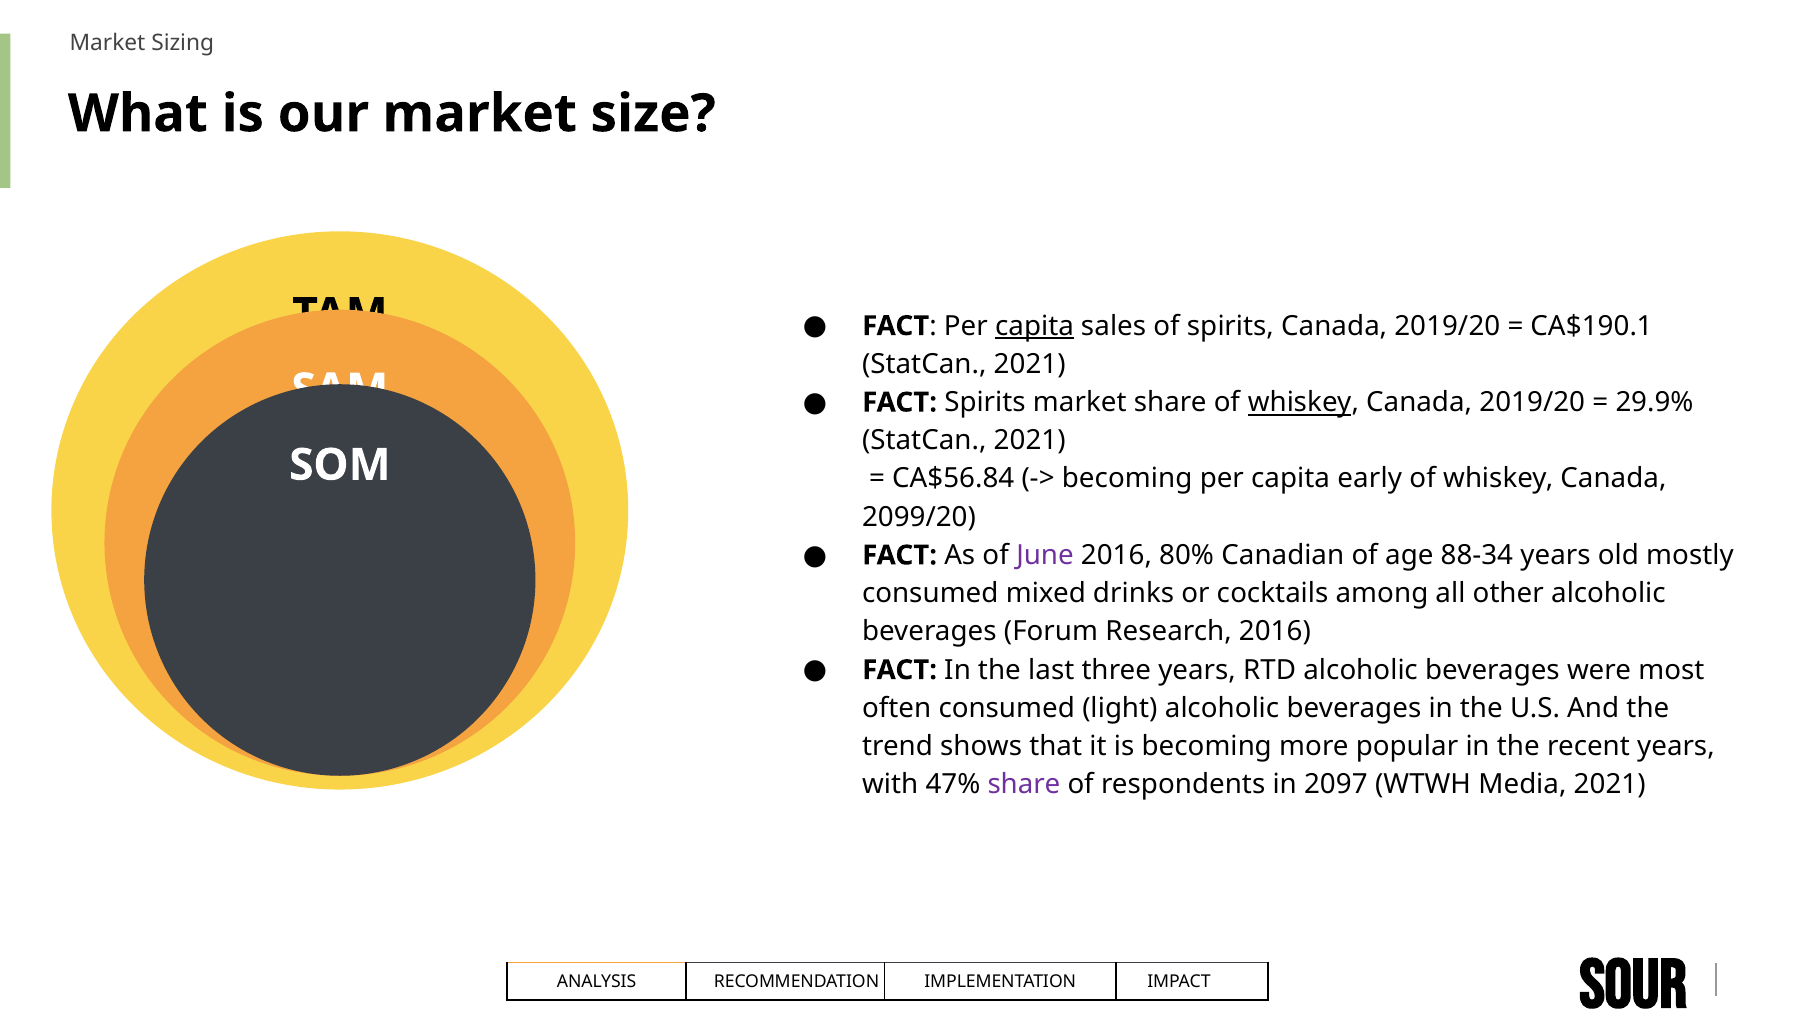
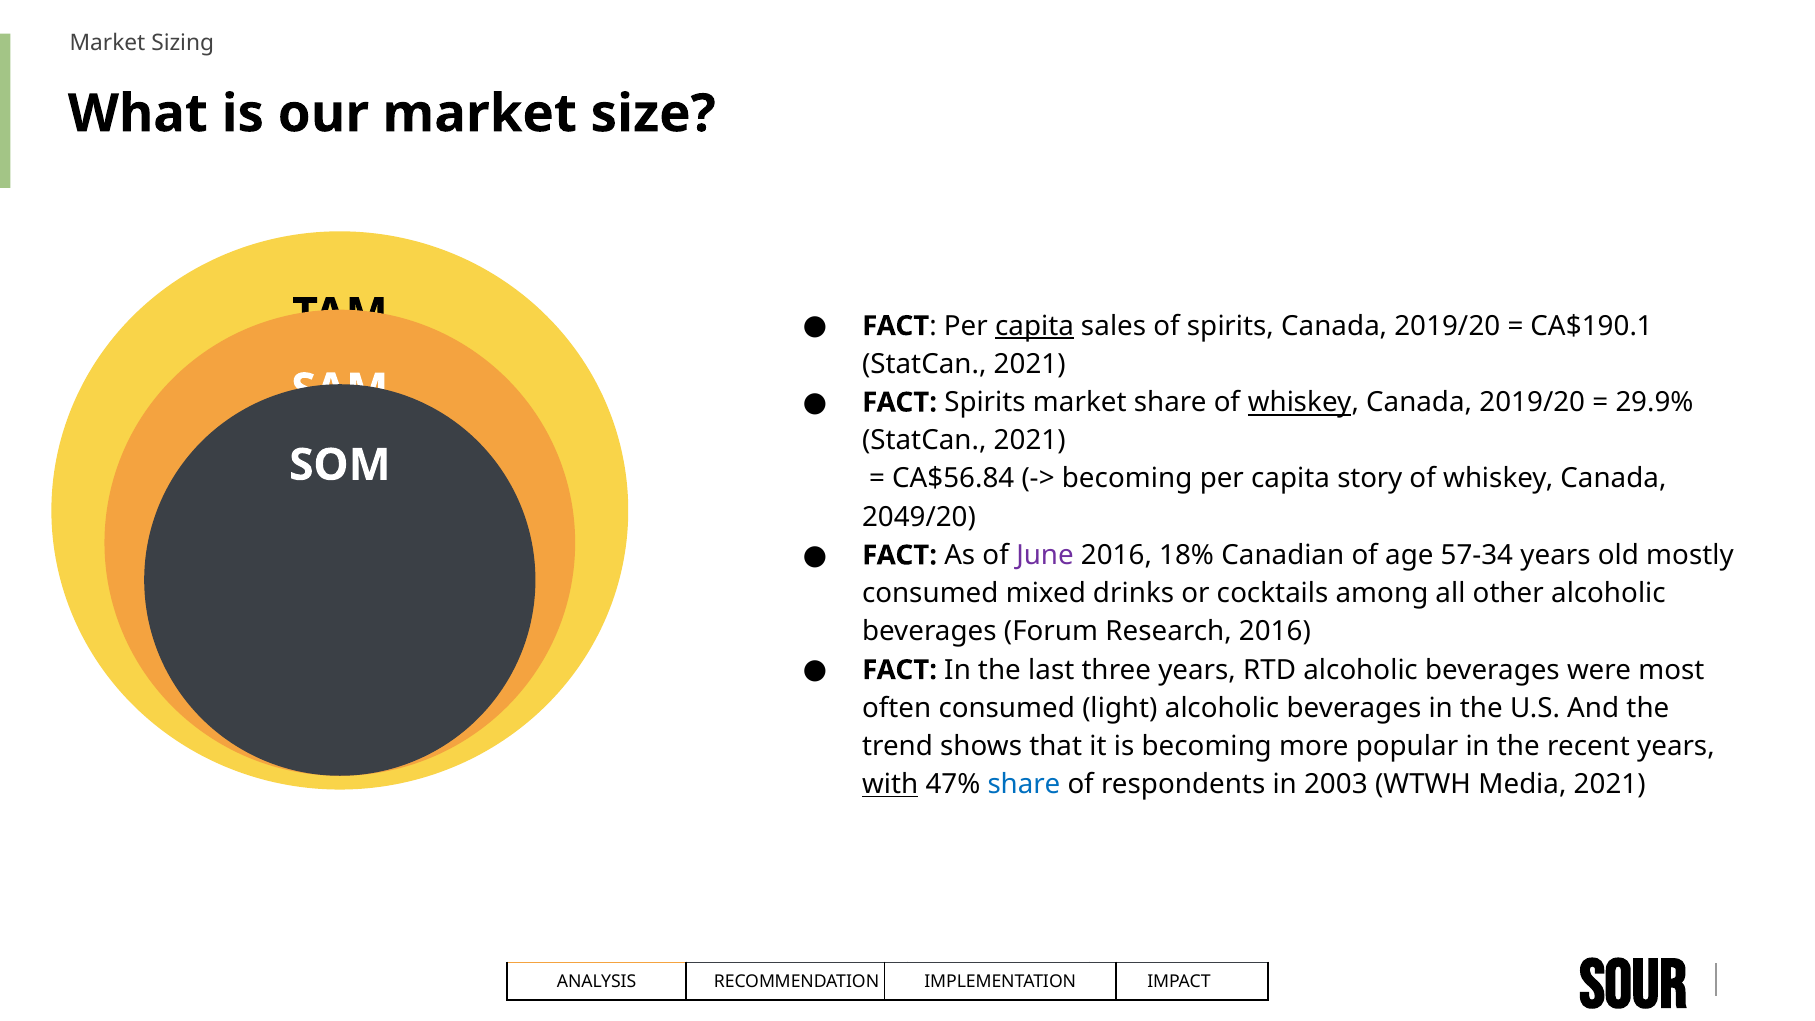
early: early -> story
2099/20: 2099/20 -> 2049/20
80%: 80% -> 18%
88-34: 88-34 -> 57-34
with underline: none -> present
share at (1024, 785) colour: purple -> blue
2097: 2097 -> 2003
